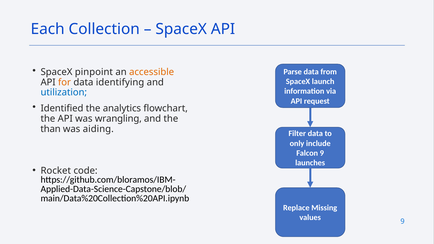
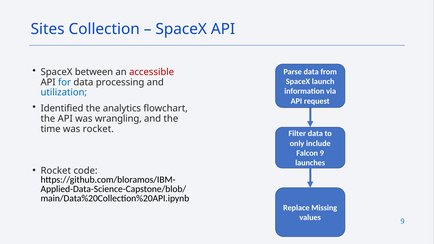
Each: Each -> Sites
pinpoint: pinpoint -> between
accessible colour: orange -> red
for colour: orange -> blue
identifying: identifying -> processing
than: than -> time
was aiding: aiding -> rocket
